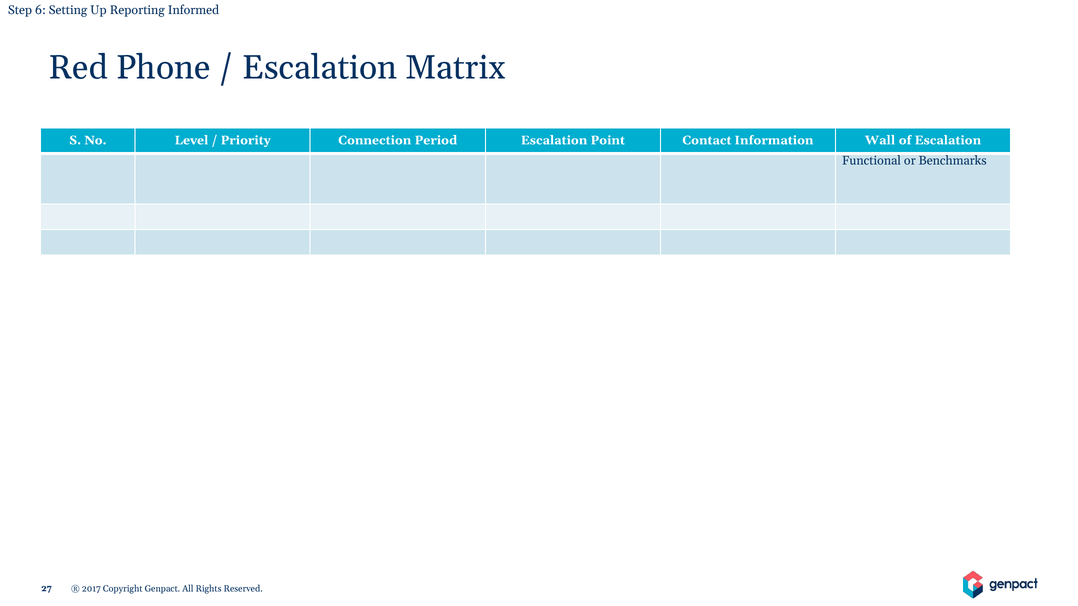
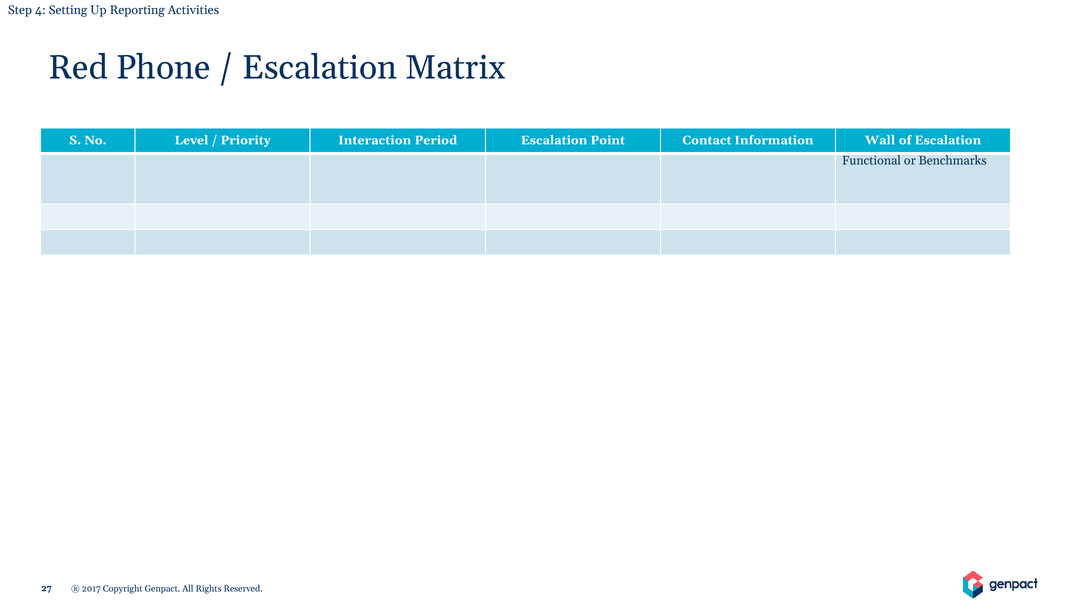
6: 6 -> 4
Informed: Informed -> Activities
Connection: Connection -> Interaction
